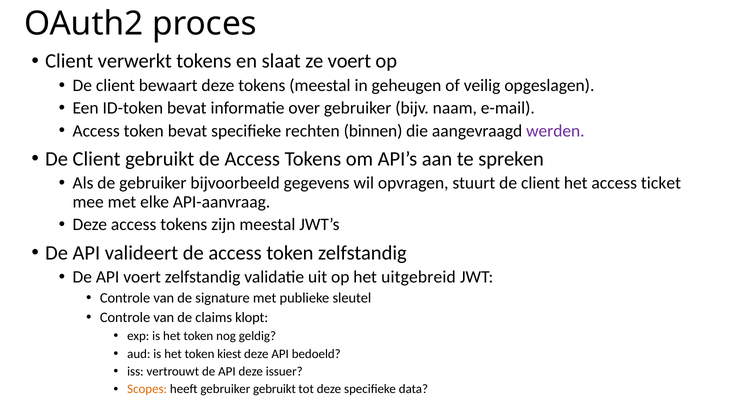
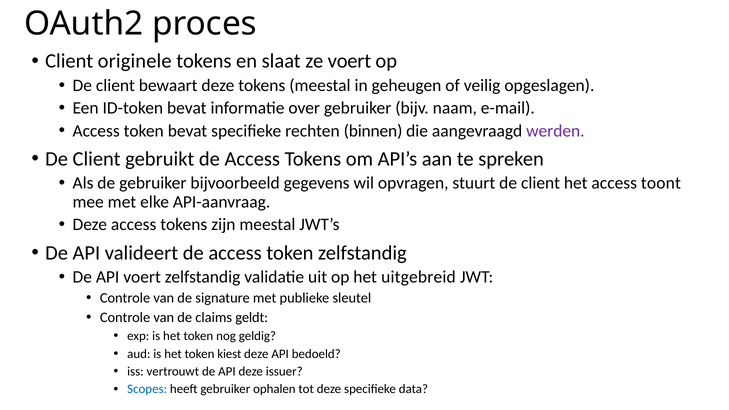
verwerkt: verwerkt -> originele
ticket: ticket -> toont
klopt: klopt -> geldt
Scopes colour: orange -> blue
gebruiker gebruikt: gebruikt -> ophalen
